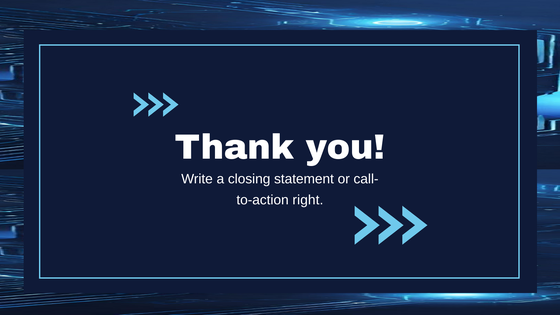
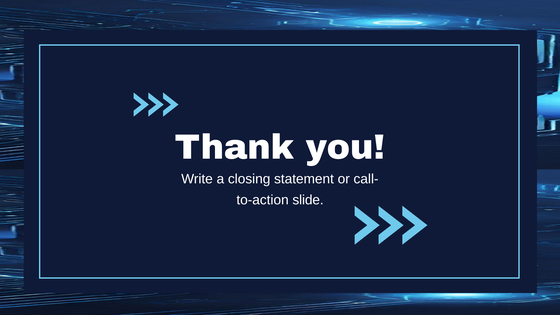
right: right -> slide
